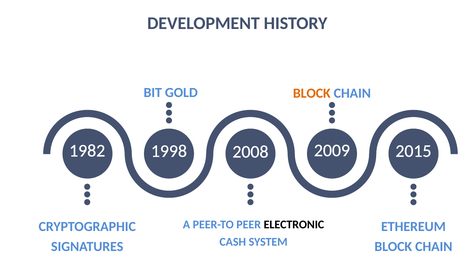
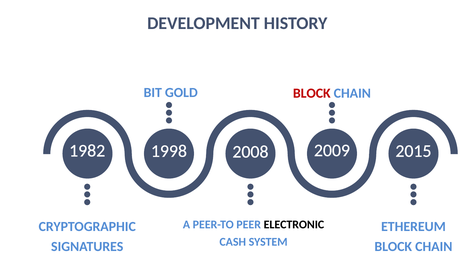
BLOCK at (312, 93) colour: orange -> red
